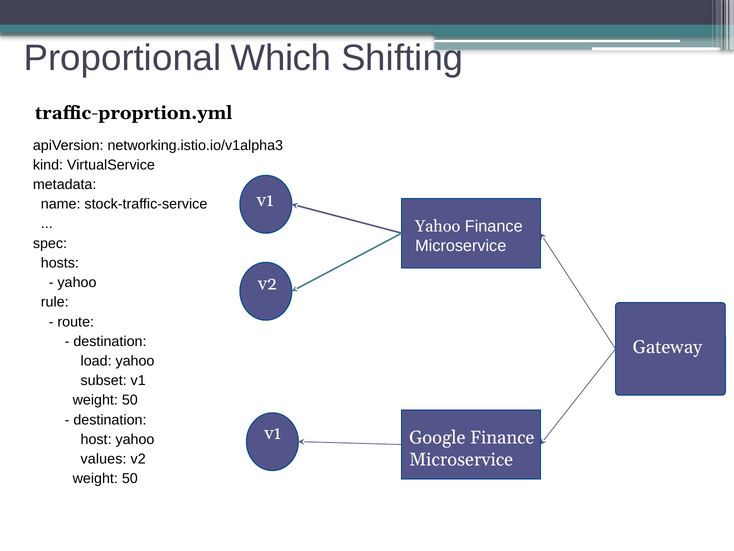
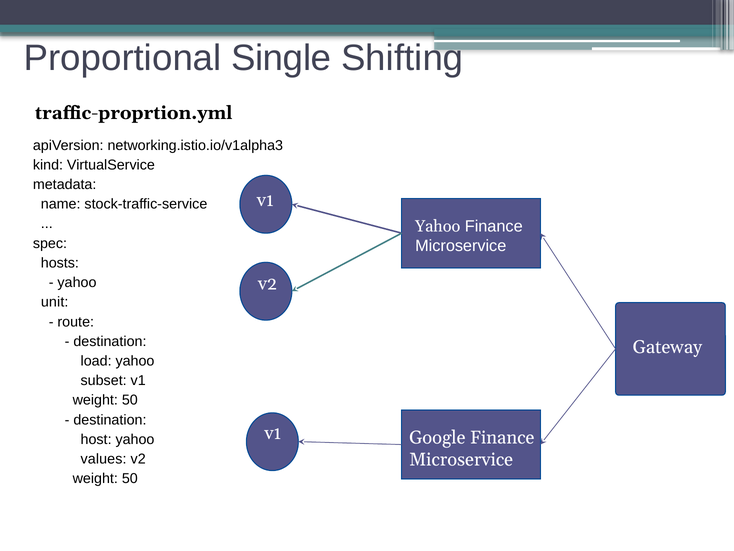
Which: Which -> Single
rule: rule -> unit
